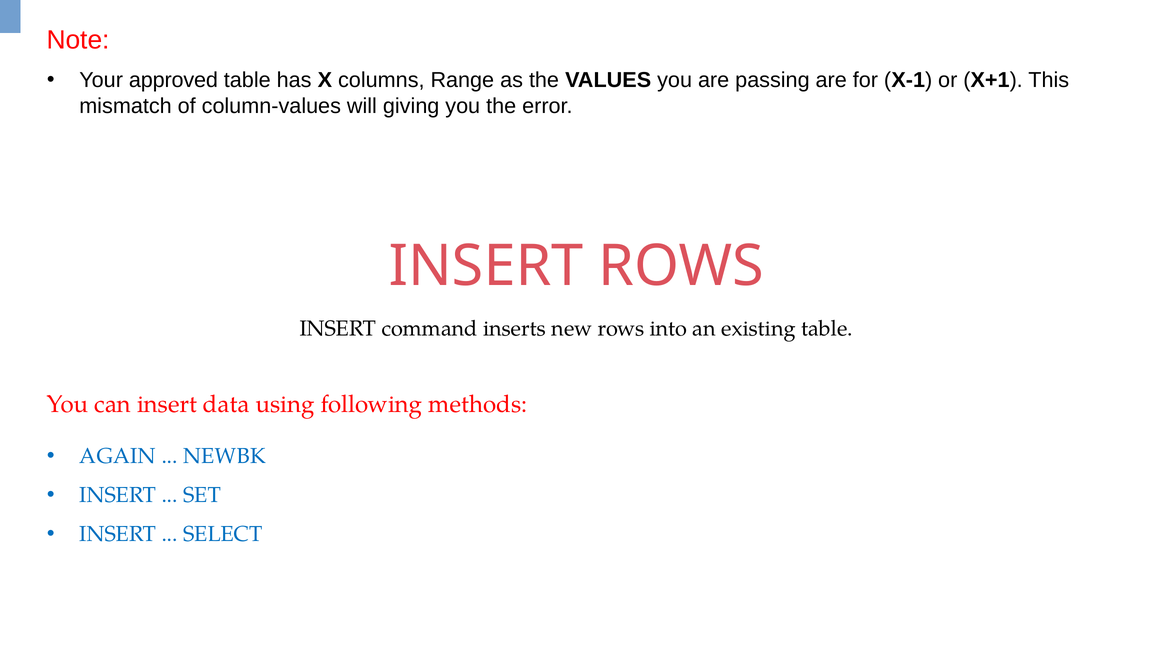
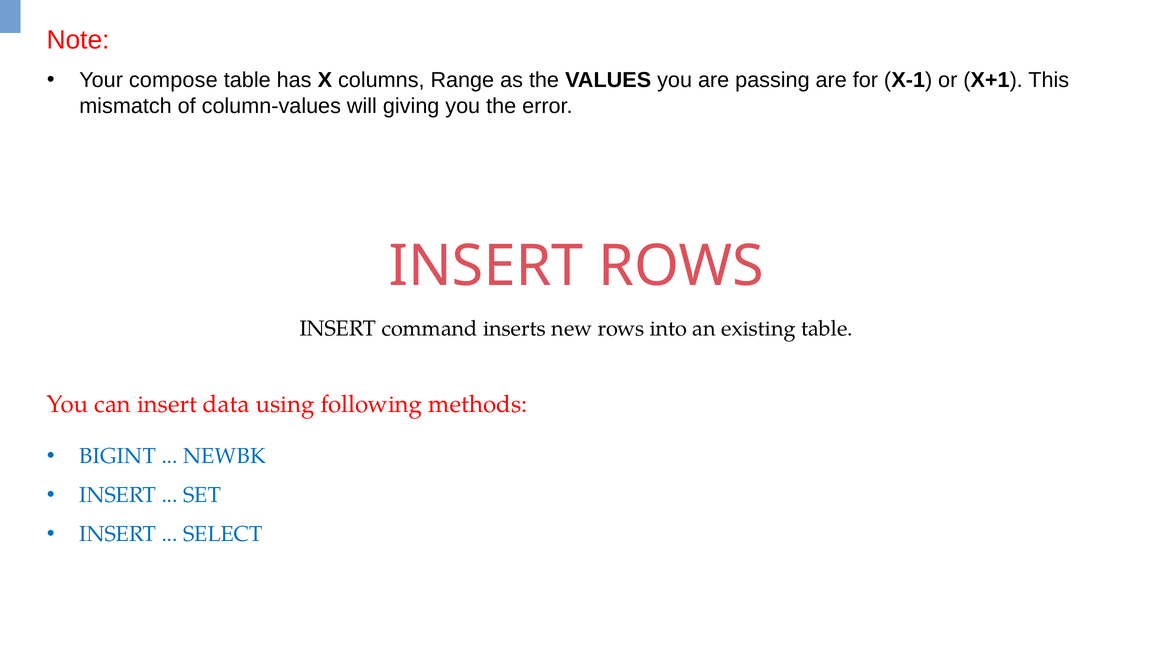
approved: approved -> compose
AGAIN: AGAIN -> BIGINT
